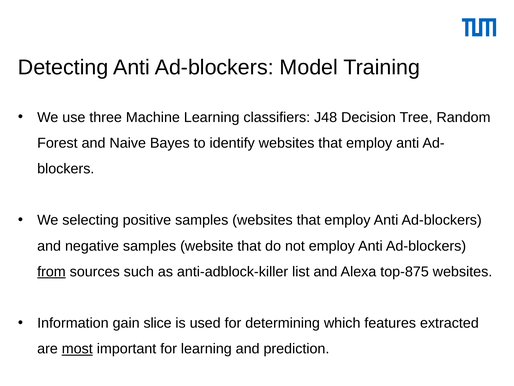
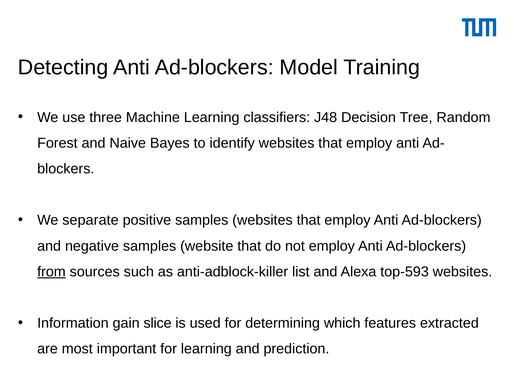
selecting: selecting -> separate
top-875: top-875 -> top-593
most underline: present -> none
